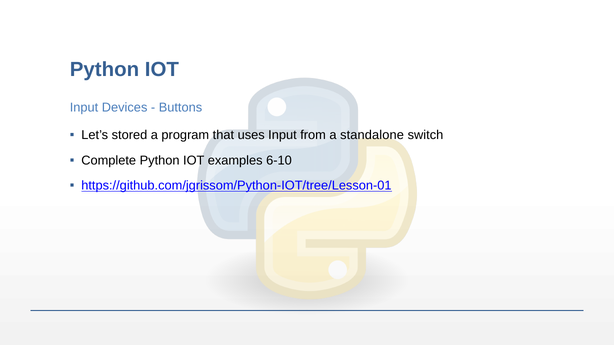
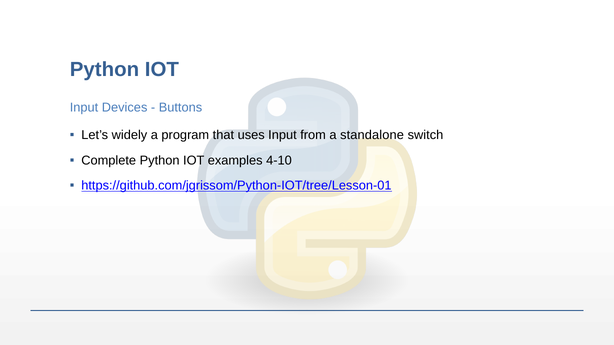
stored: stored -> widely
6-10: 6-10 -> 4-10
